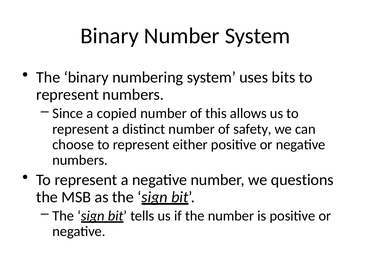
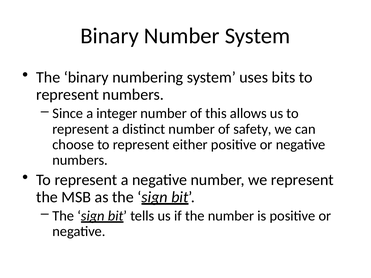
copied: copied -> integer
we questions: questions -> represent
